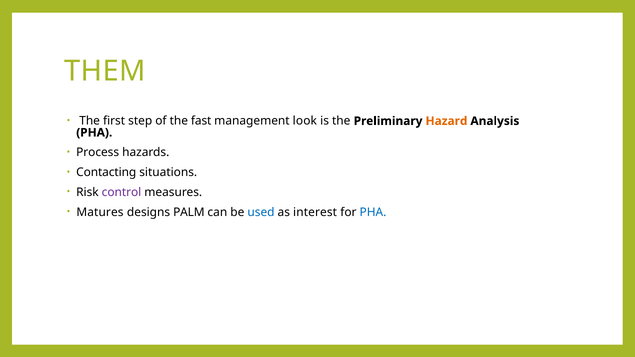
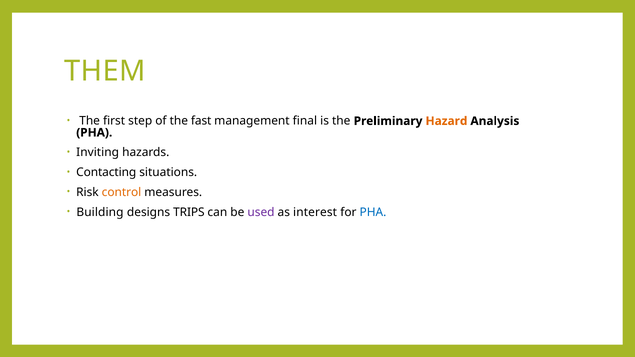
look: look -> final
Process: Process -> Inviting
control colour: purple -> orange
Matures: Matures -> Building
PALM: PALM -> TRIPS
used colour: blue -> purple
